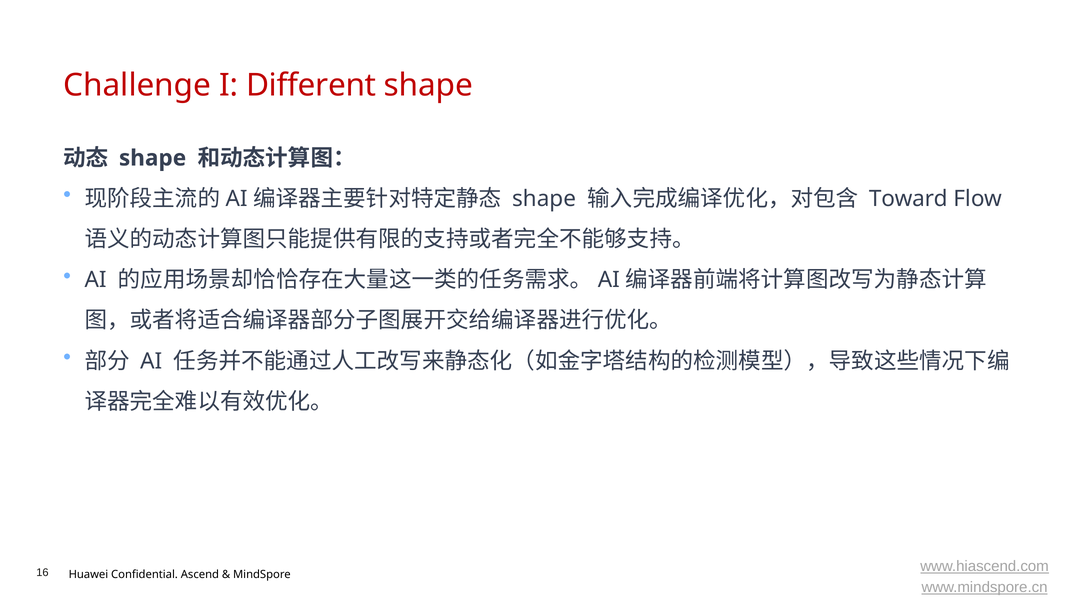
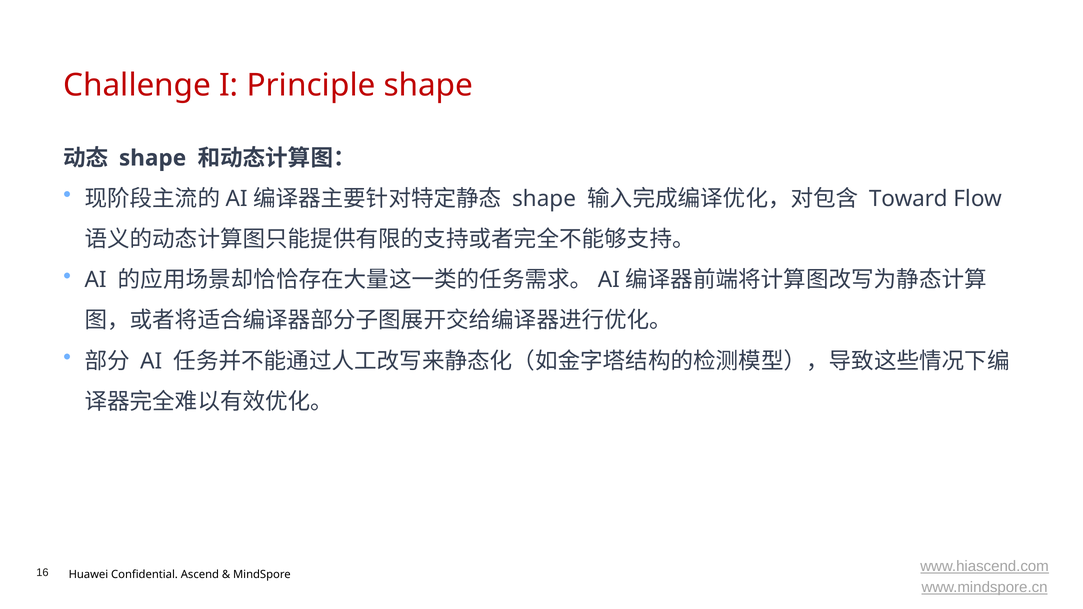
Different: Different -> Principle
